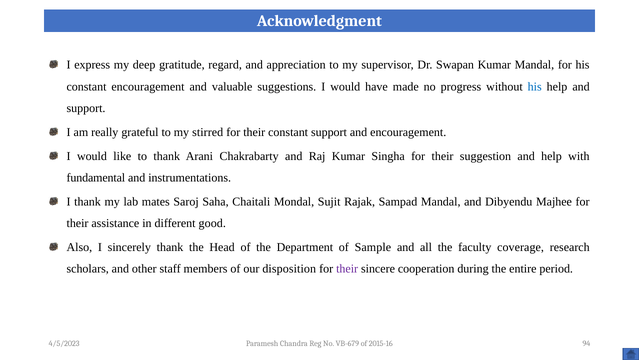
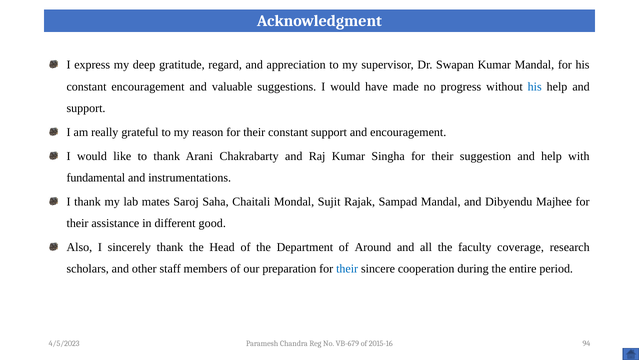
stirred: stirred -> reason
Sample: Sample -> Around
disposition: disposition -> preparation
their at (347, 269) colour: purple -> blue
